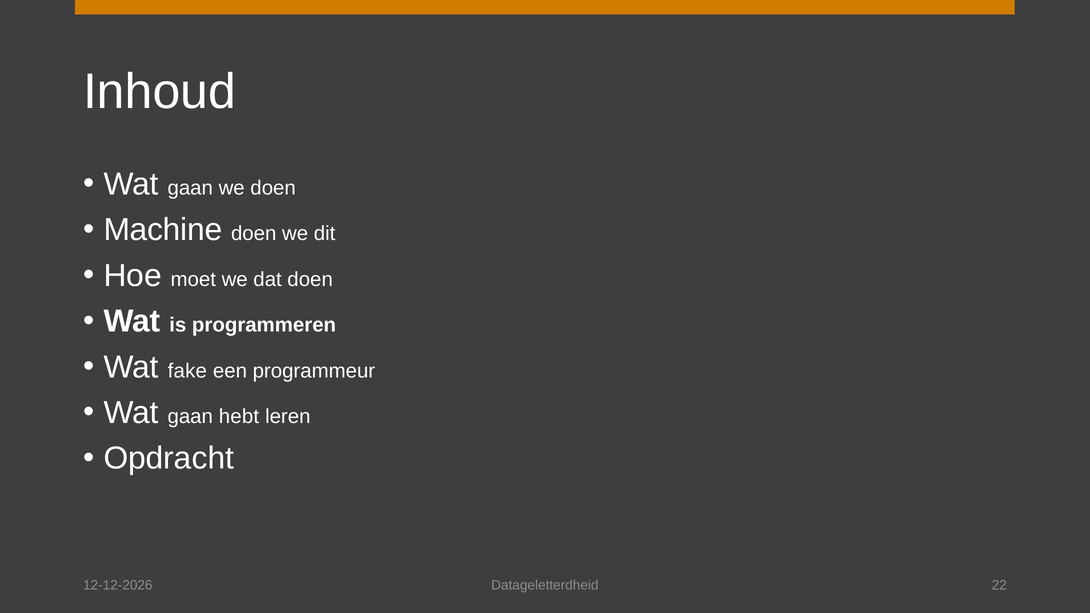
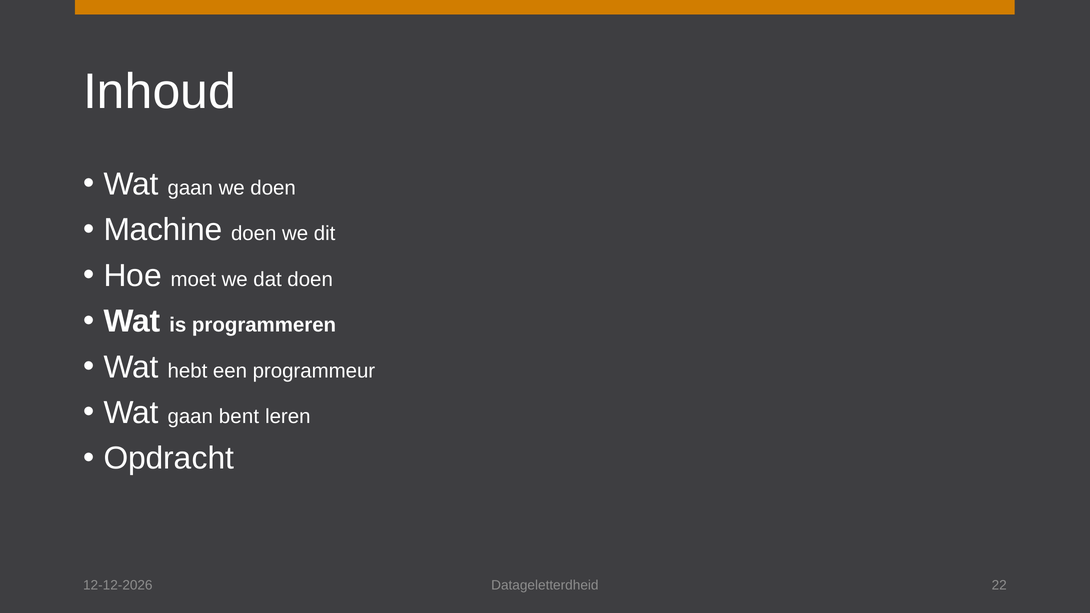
fake: fake -> hebt
hebt: hebt -> bent
